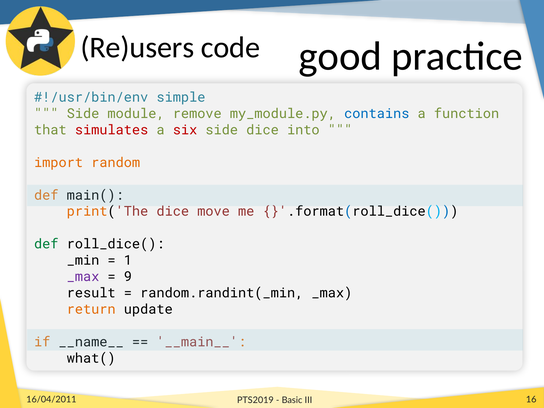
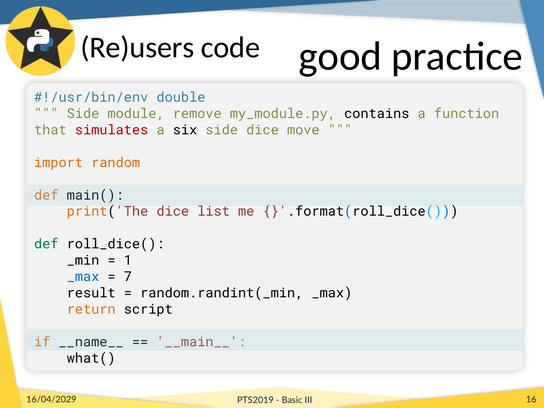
simple: simple -> double
contains colour: blue -> black
six colour: red -> black
into: into -> move
move: move -> list
_max at (83, 277) colour: purple -> blue
9: 9 -> 7
update: update -> script
16/04/2011: 16/04/2011 -> 16/04/2029
